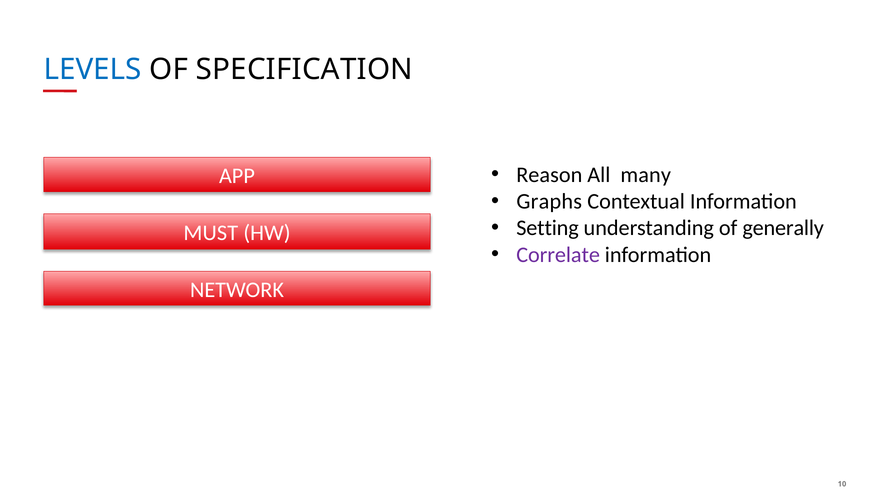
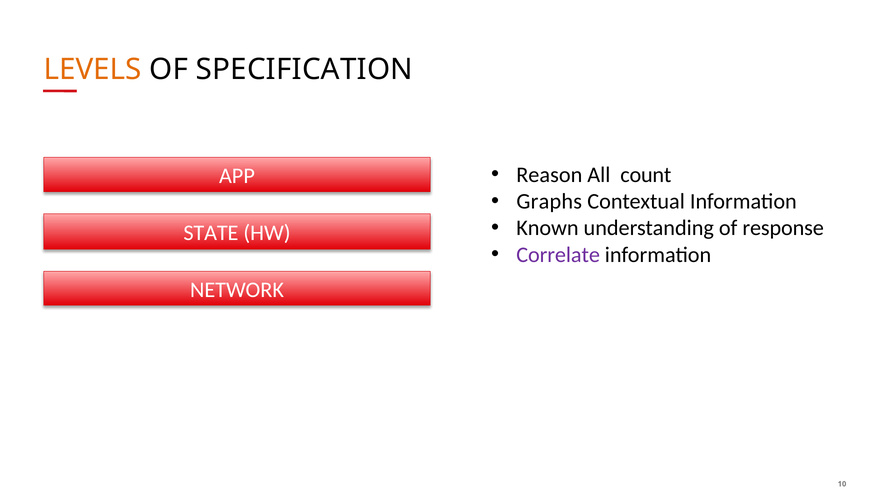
LEVELS colour: blue -> orange
many: many -> count
Setting: Setting -> Known
generally: generally -> response
MUST: MUST -> STATE
